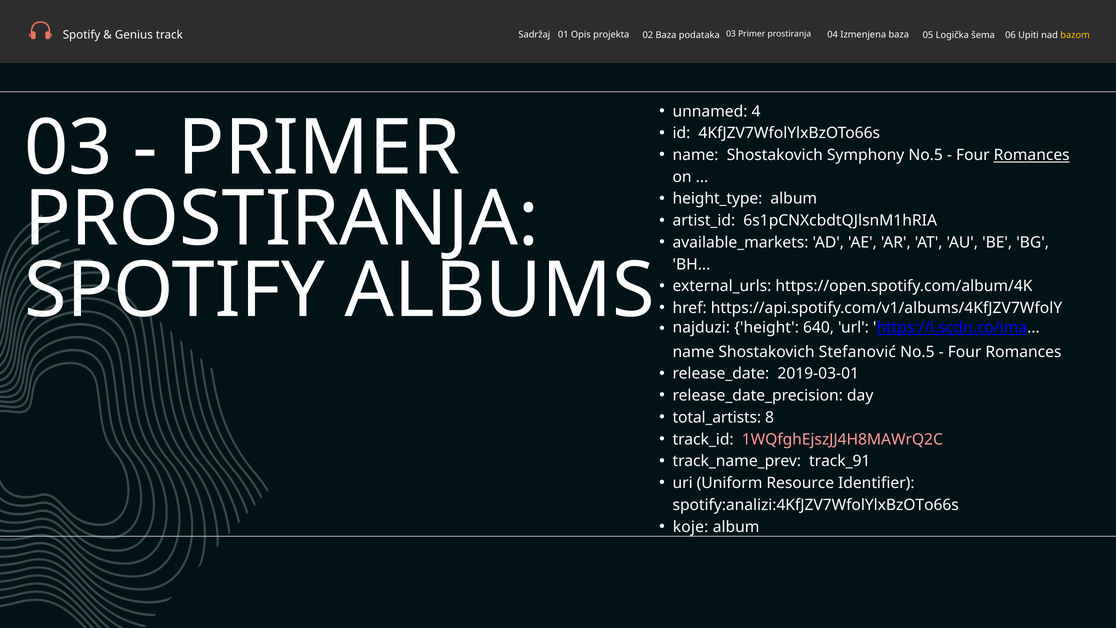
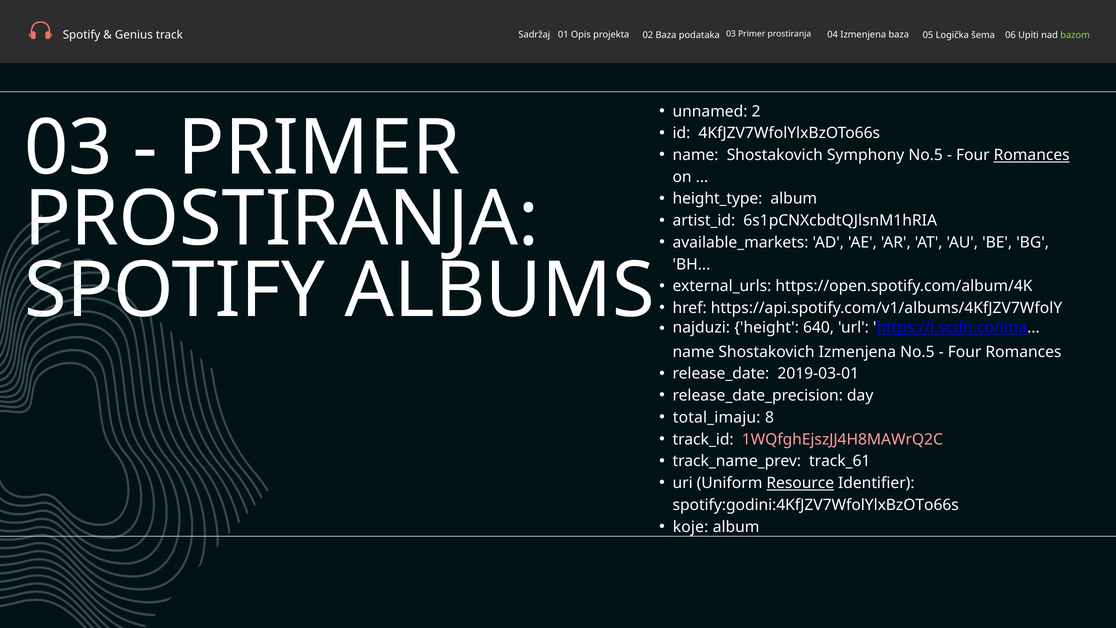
bazom colour: yellow -> light green
4: 4 -> 2
Shostakovich Stefanović: Stefanović -> Izmenjena
total_artists: total_artists -> total_imaju
track_91: track_91 -> track_61
Resource underline: none -> present
spotify:analizi:4KfJZV7WfolYlxBzOTo66s: spotify:analizi:4KfJZV7WfolYlxBzOTo66s -> spotify:godini:4KfJZV7WfolYlxBzOTo66s
